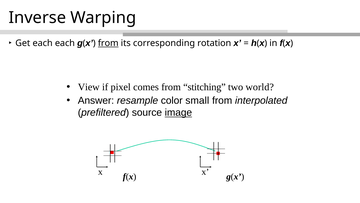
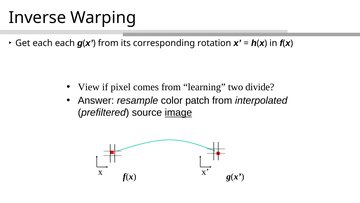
from at (108, 43) underline: present -> none
stitching: stitching -> learning
world: world -> divide
small: small -> patch
